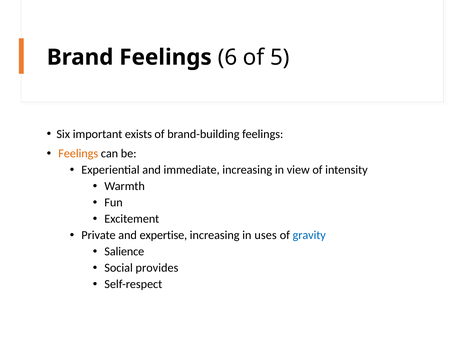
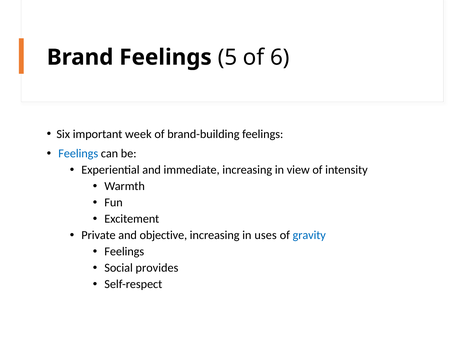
6: 6 -> 5
5: 5 -> 6
exists: exists -> week
Feelings at (78, 153) colour: orange -> blue
expertise: expertise -> objective
Salience at (124, 251): Salience -> Feelings
